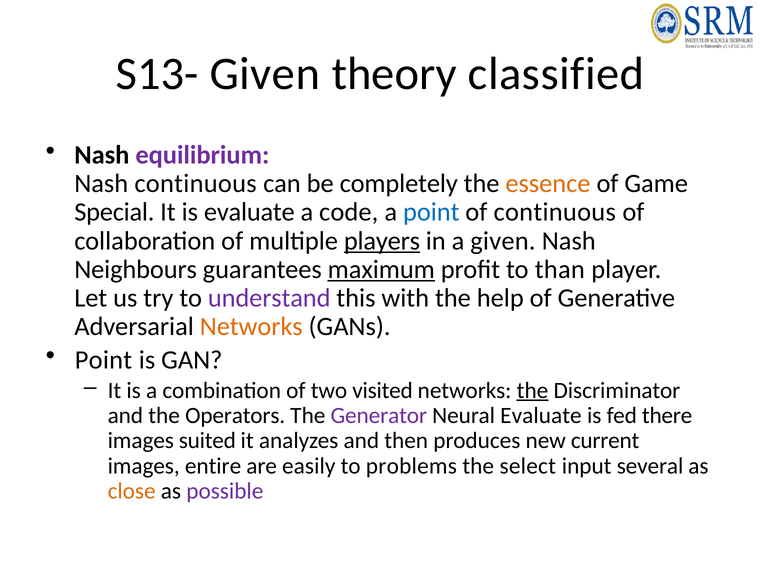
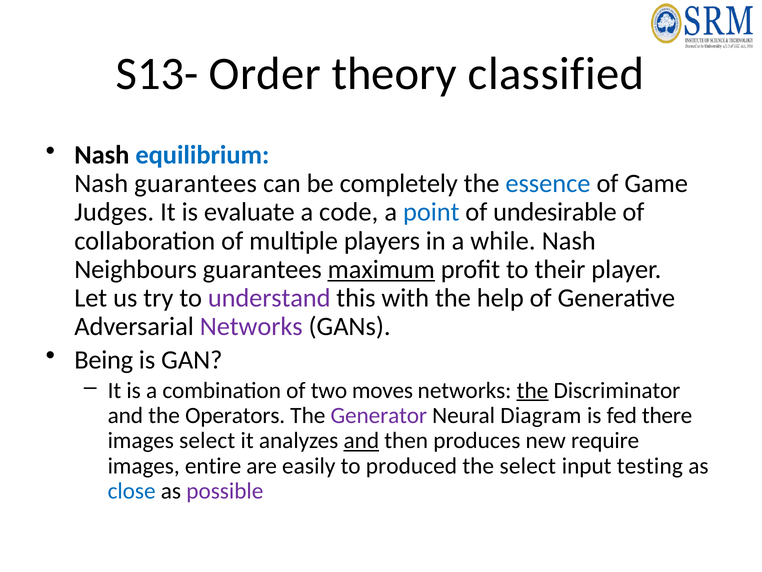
S13- Given: Given -> Order
equilibrium colour: purple -> blue
Nash continuous: continuous -> guarantees
essence colour: orange -> blue
Special: Special -> Judges
of continuous: continuous -> undesirable
players underline: present -> none
a given: given -> while
than: than -> their
Networks at (251, 326) colour: orange -> purple
Point at (103, 360): Point -> Being
visited: visited -> moves
Neural Evaluate: Evaluate -> Diagram
images suited: suited -> select
and at (361, 440) underline: none -> present
current: current -> require
problems: problems -> produced
several: several -> testing
close colour: orange -> blue
